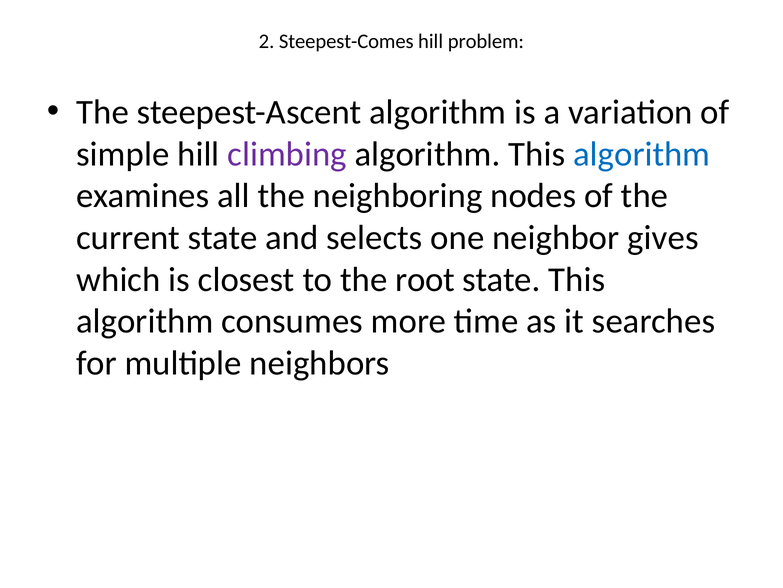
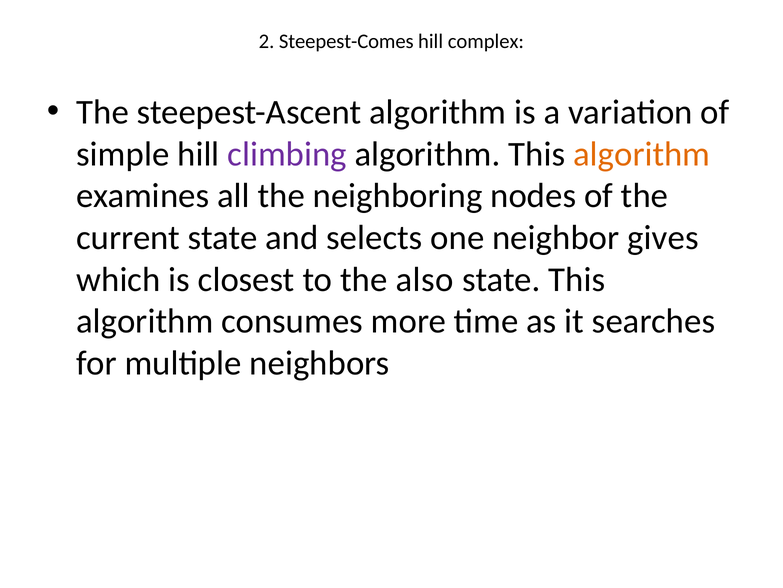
problem: problem -> complex
algorithm at (642, 154) colour: blue -> orange
root: root -> also
